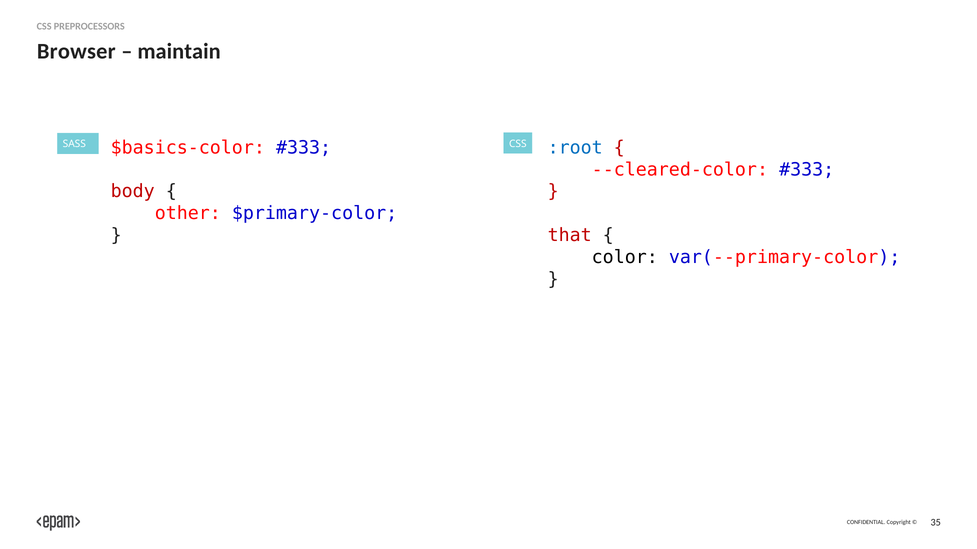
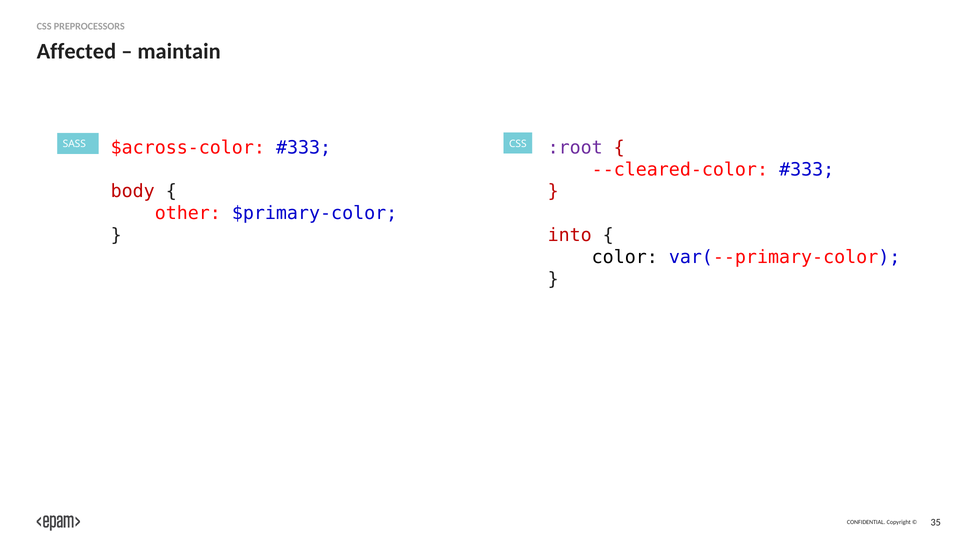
Browser: Browser -> Affected
$basics-color: $basics-color -> $across-color
:root colour: blue -> purple
that: that -> into
